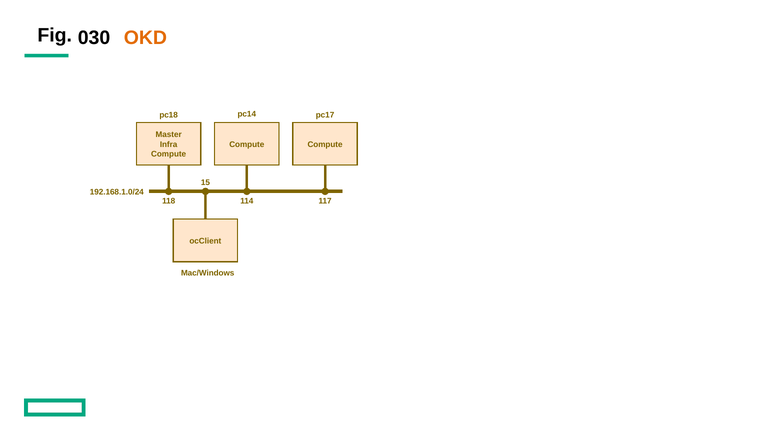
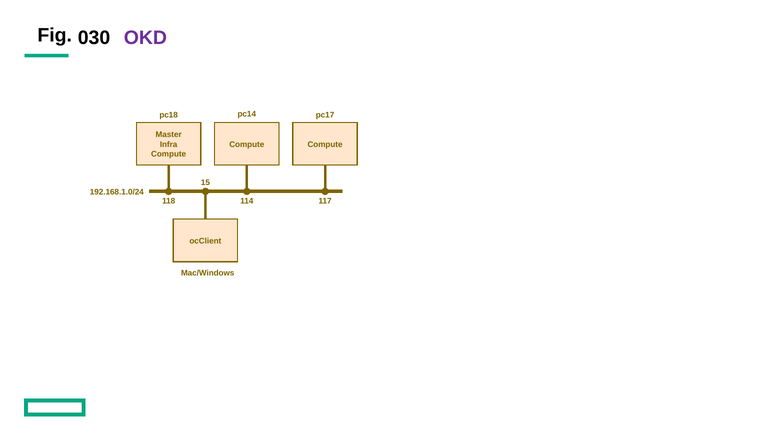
OKD colour: orange -> purple
